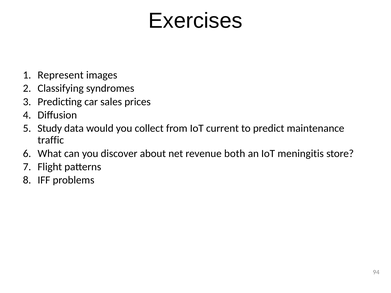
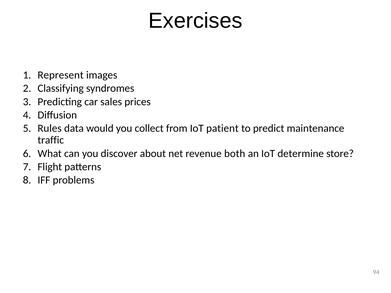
Study: Study -> Rules
current: current -> patient
meningitis: meningitis -> determine
